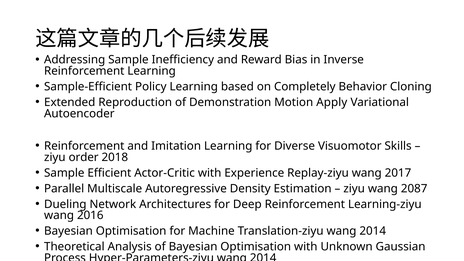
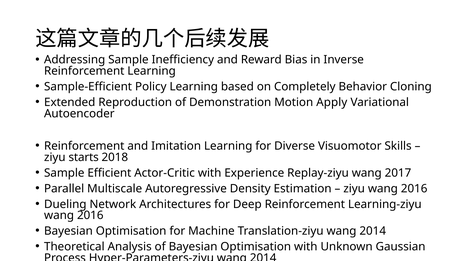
order: order -> starts
ziyu wang 2087: 2087 -> 2016
